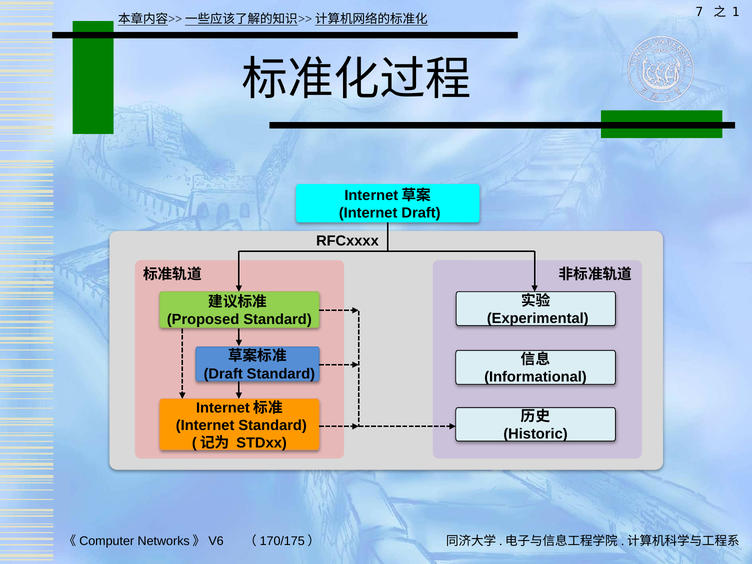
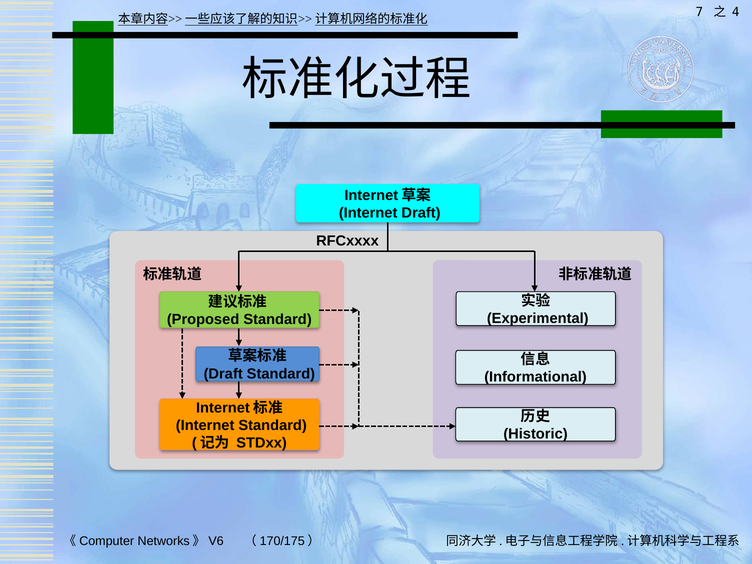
1: 1 -> 4
